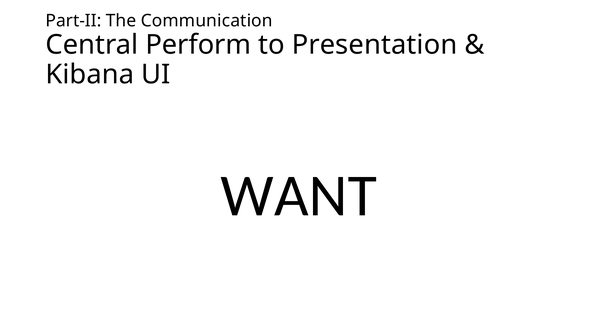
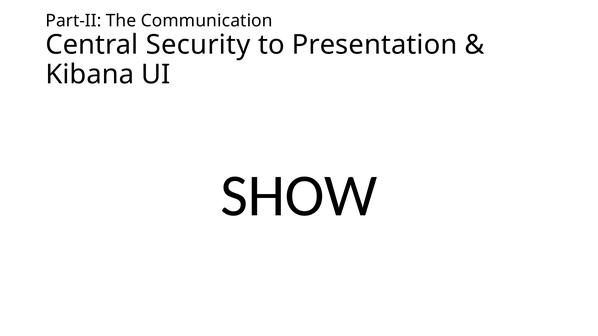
Perform: Perform -> Security
WANT: WANT -> SHOW
